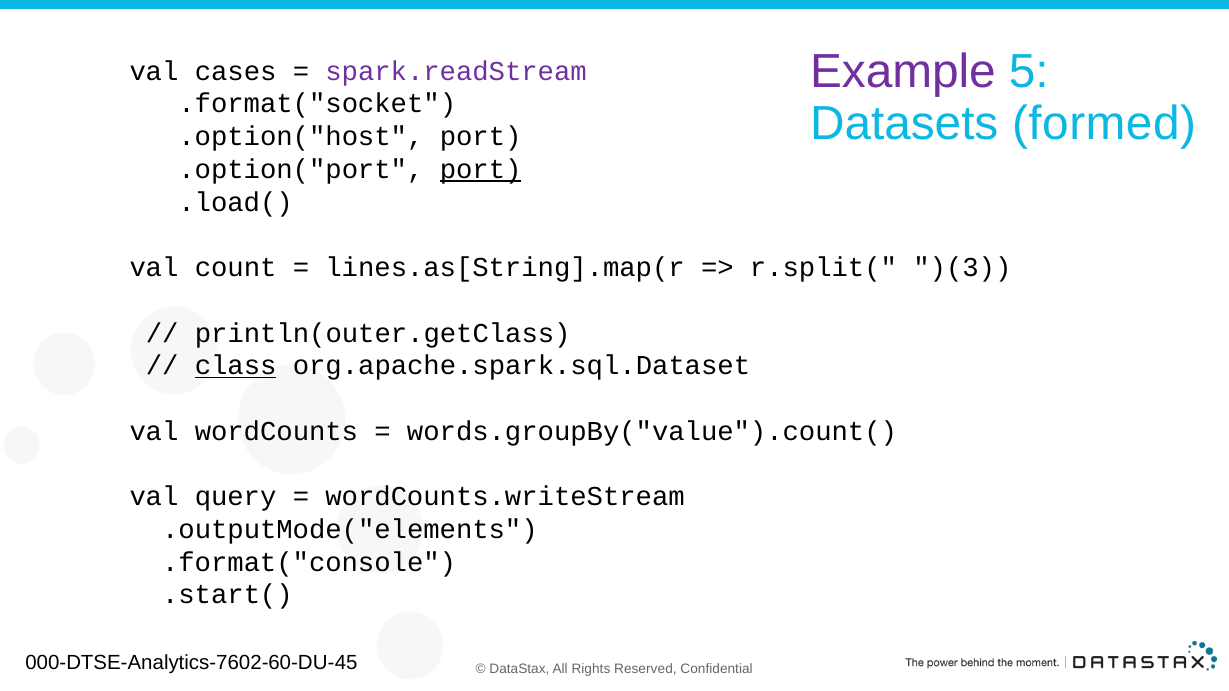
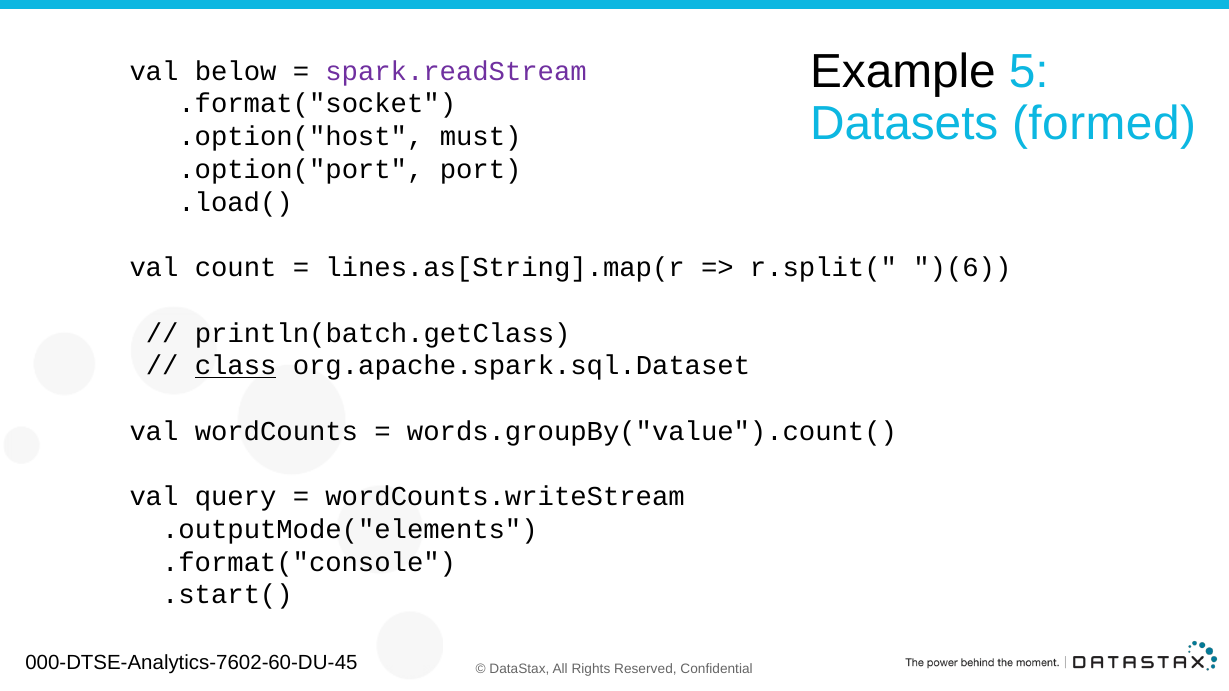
Example colour: purple -> black
cases: cases -> below
.option("host port: port -> must
port at (481, 169) underline: present -> none
)(3: )(3 -> )(6
println(outer.getClass: println(outer.getClass -> println(batch.getClass
